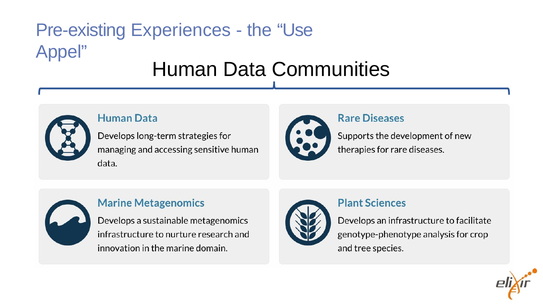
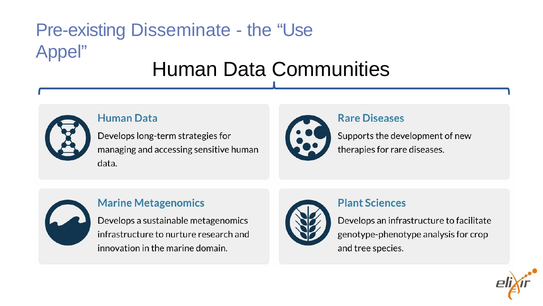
Experiences: Experiences -> Disseminate
